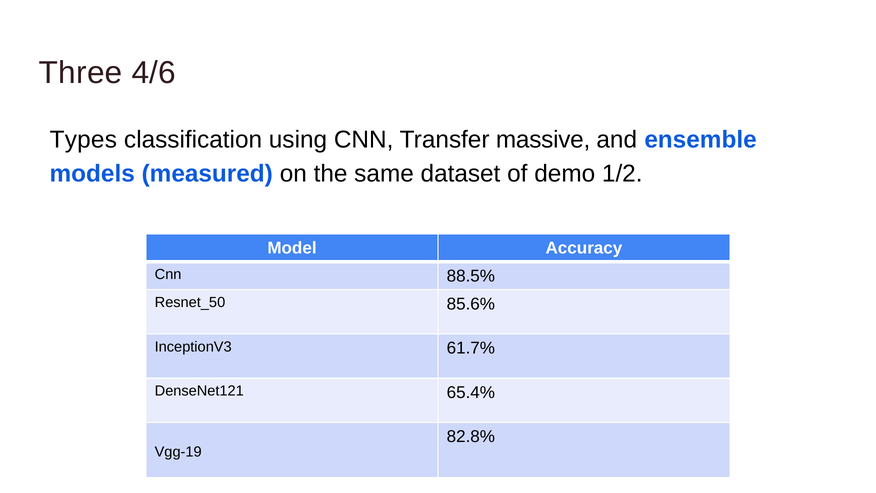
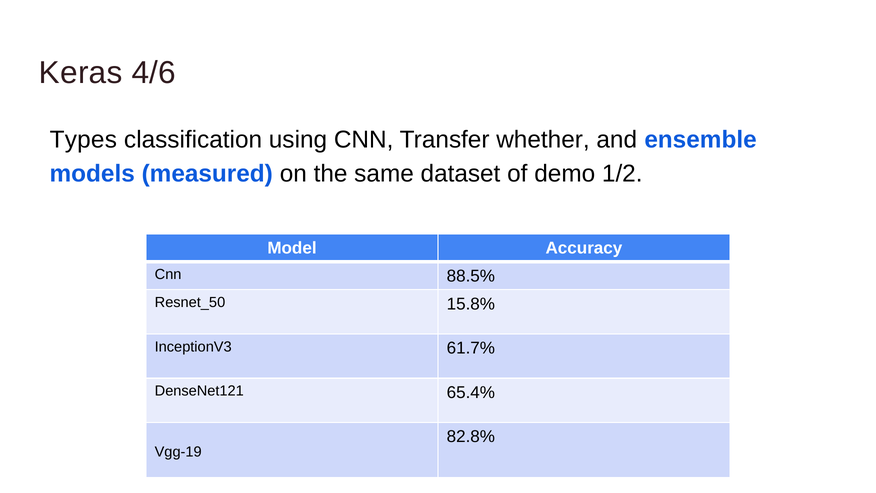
Three: Three -> Keras
massive: massive -> whether
85.6%: 85.6% -> 15.8%
